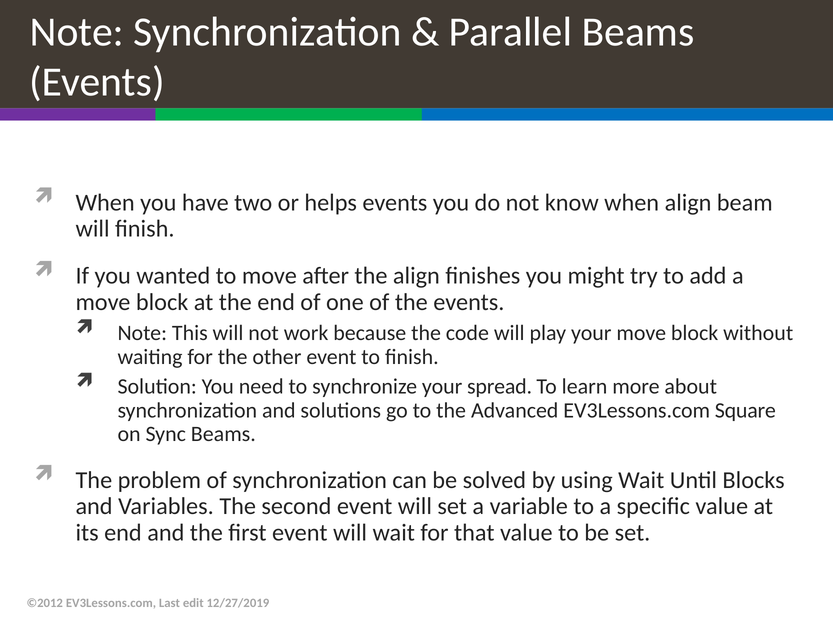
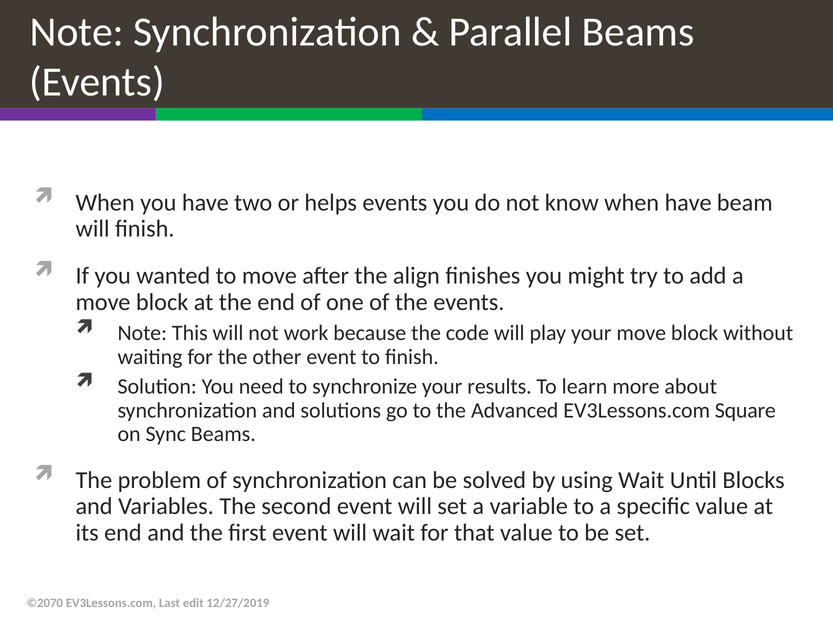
when align: align -> have
spread: spread -> results
©2012: ©2012 -> ©2070
